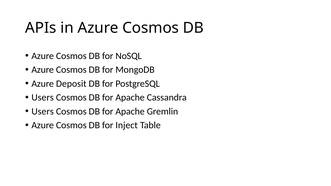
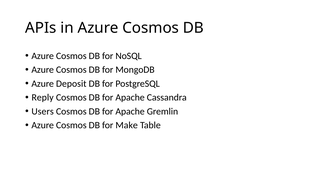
Users at (43, 98): Users -> Reply
Inject: Inject -> Make
